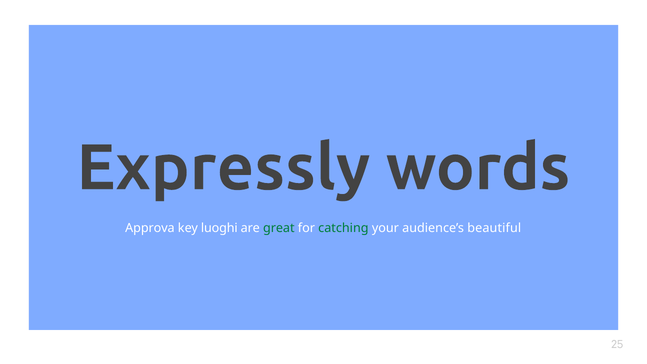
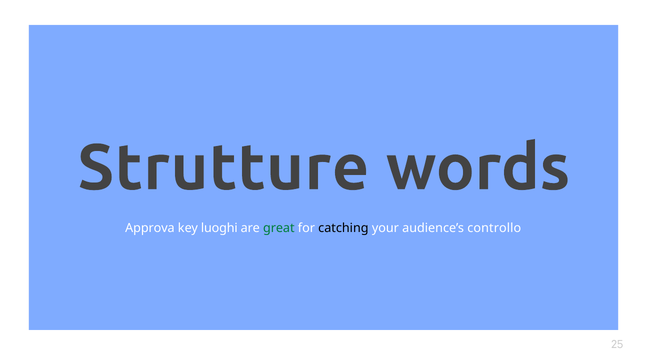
Expressly: Expressly -> Strutture
catching colour: green -> black
beautiful: beautiful -> controllo
